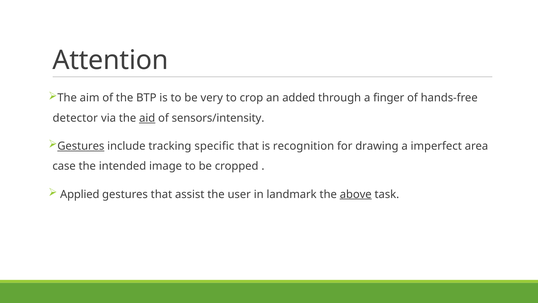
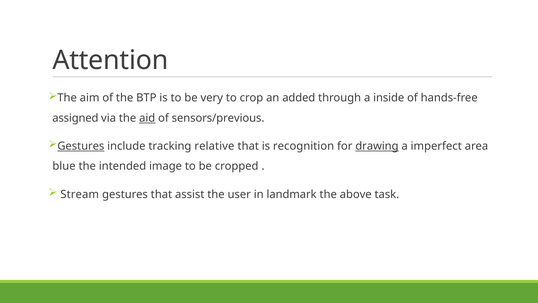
finger: finger -> inside
detector: detector -> assigned
sensors/intensity: sensors/intensity -> sensors/previous
specific: specific -> relative
drawing underline: none -> present
case: case -> blue
Applied: Applied -> Stream
above underline: present -> none
